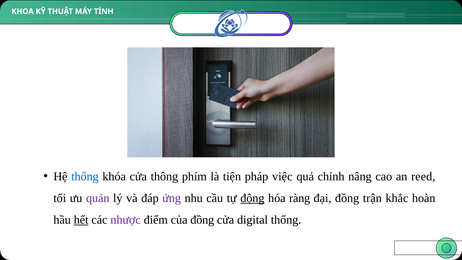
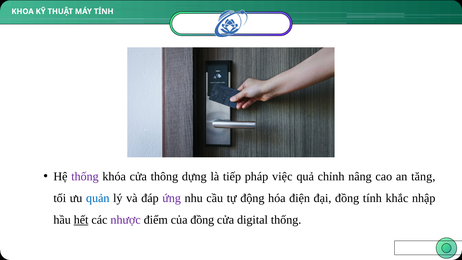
thống at (85, 176) colour: blue -> purple
phím: phím -> dựng
tiện: tiện -> tiếp
reed: reed -> tăng
quản colour: purple -> blue
động underline: present -> none
ràng: ràng -> điện
đồng trận: trận -> tính
hoàn: hoàn -> nhập
